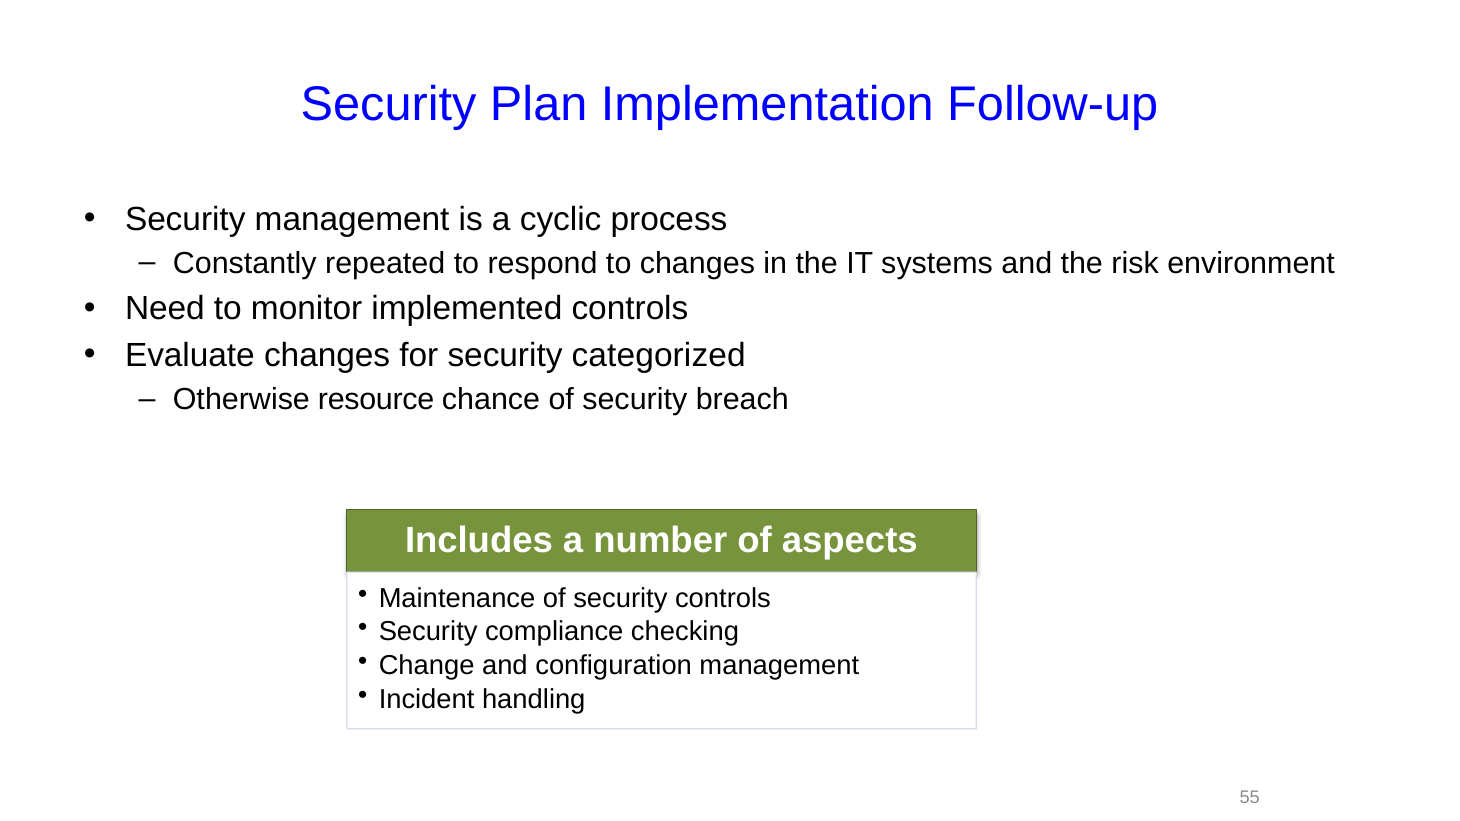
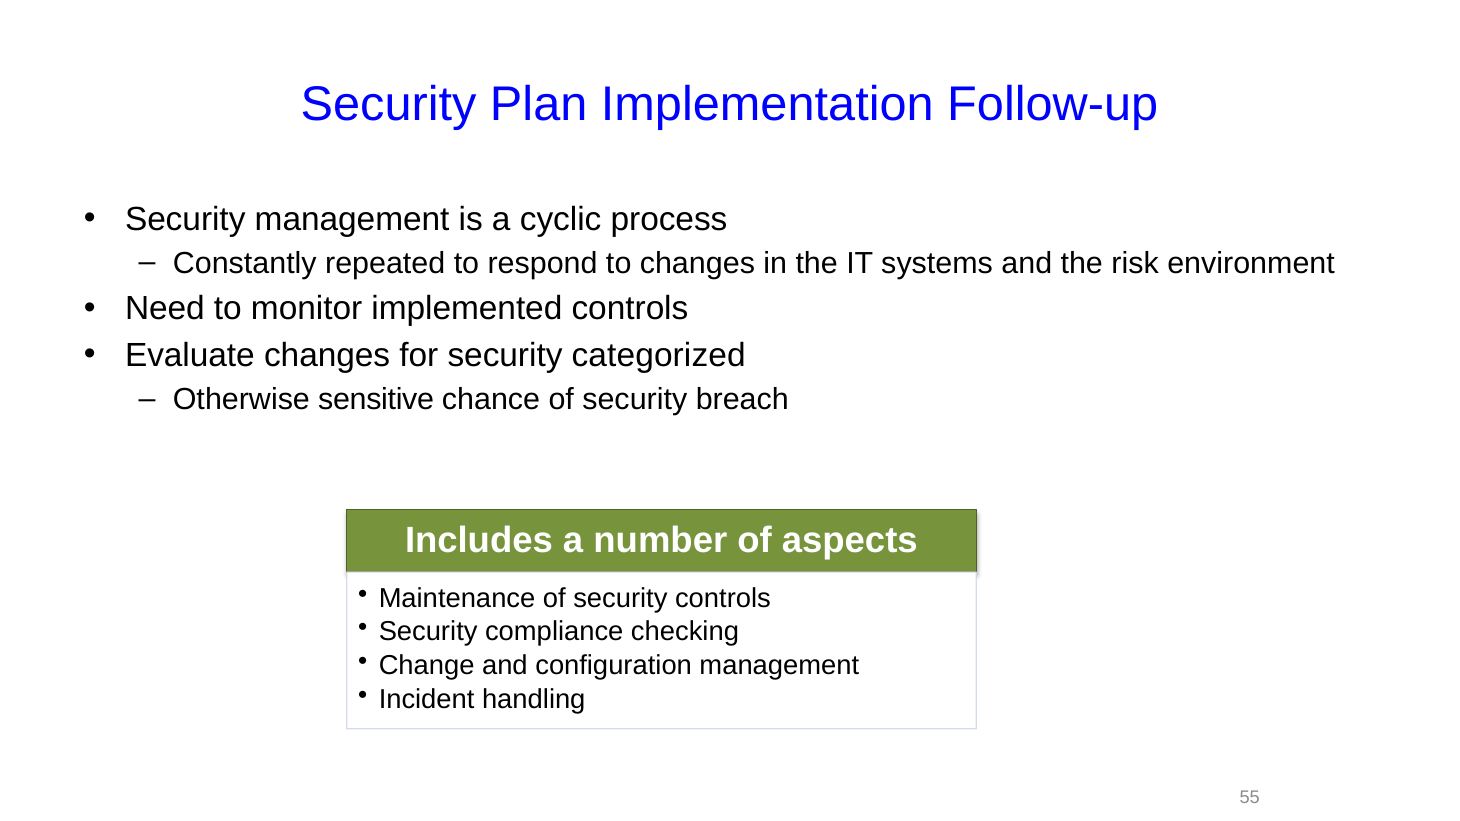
resource: resource -> sensitive
